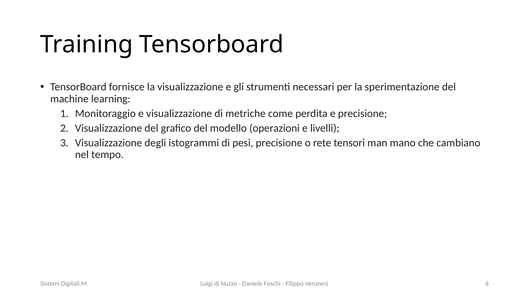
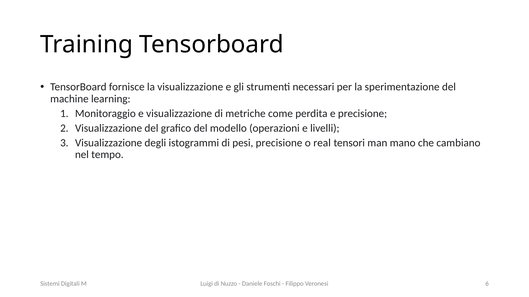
rete: rete -> real
